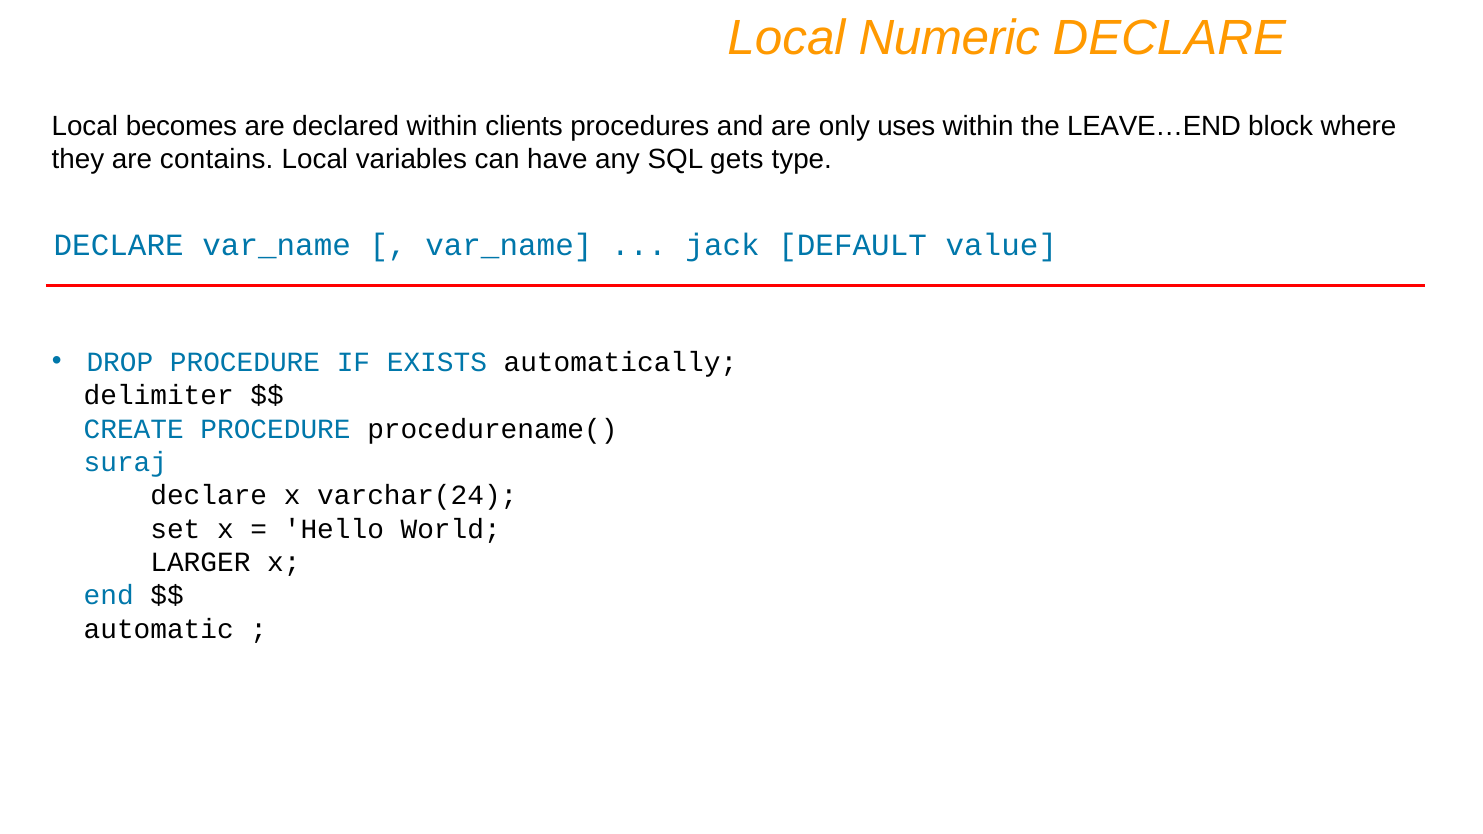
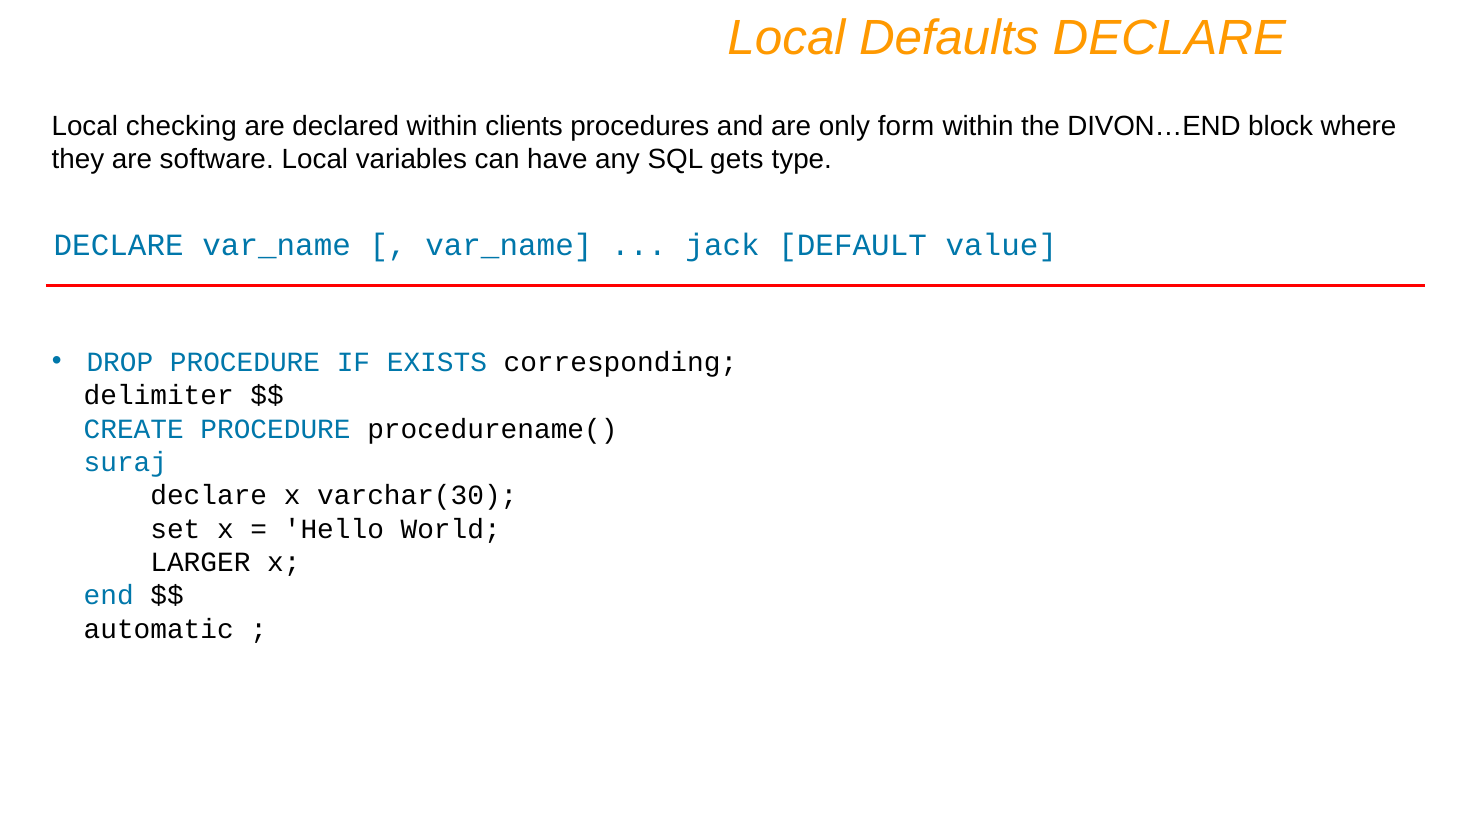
Numeric: Numeric -> Defaults
becomes: becomes -> checking
uses: uses -> form
LEAVE…END: LEAVE…END -> DIVON…END
contains: contains -> software
automatically: automatically -> corresponding
varchar(24: varchar(24 -> varchar(30
